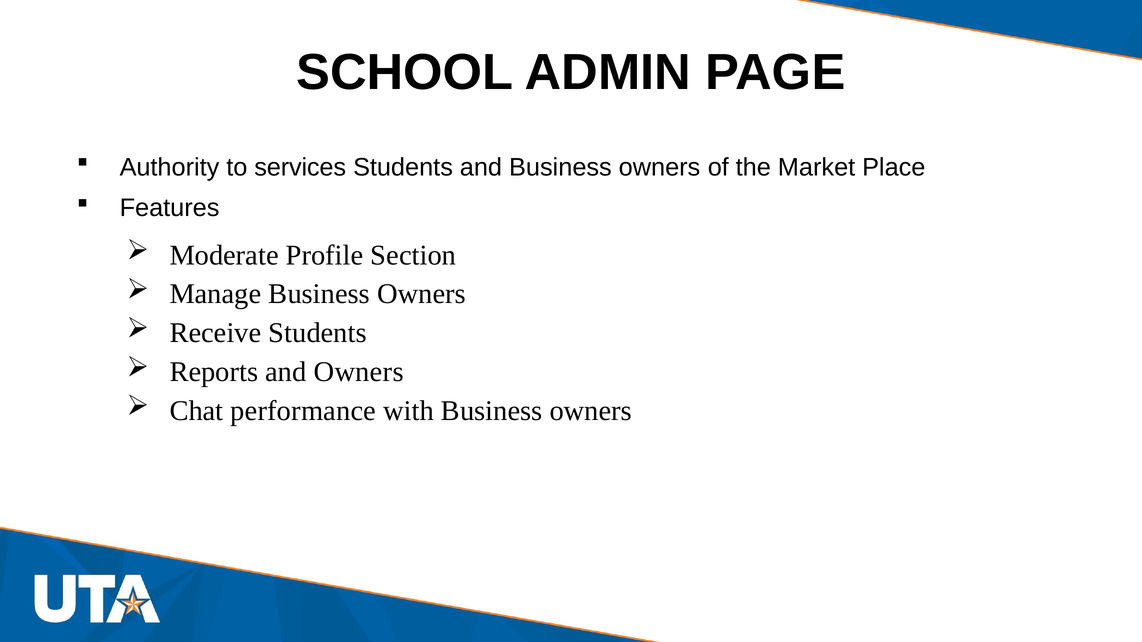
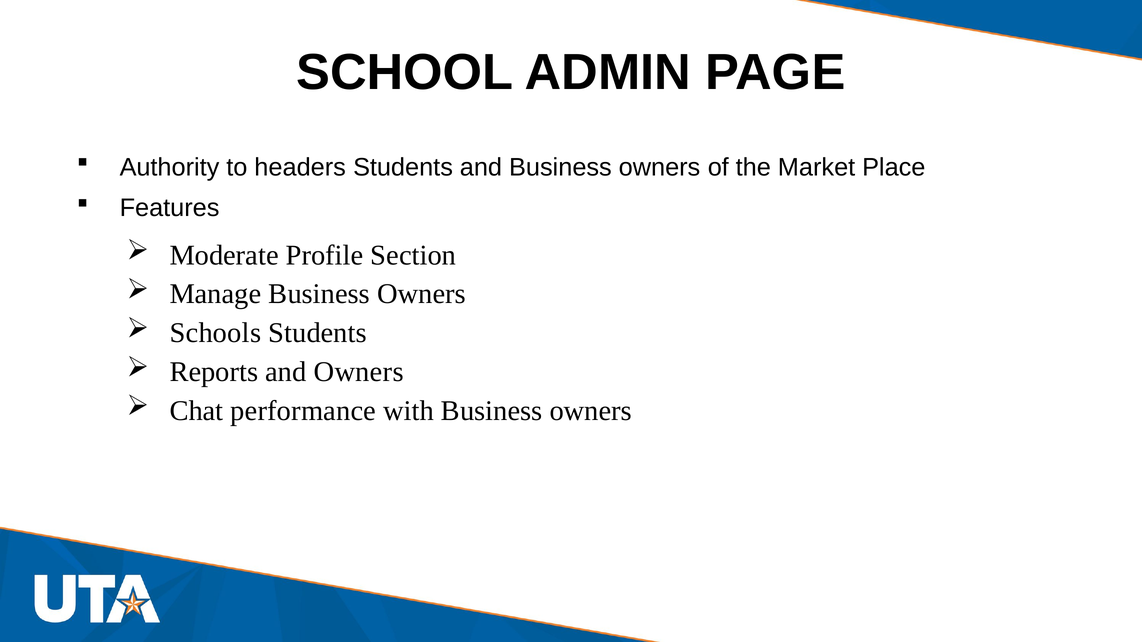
services: services -> headers
Receive: Receive -> Schools
